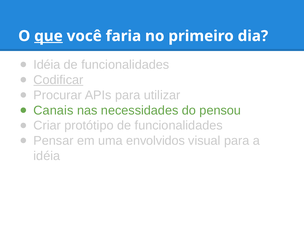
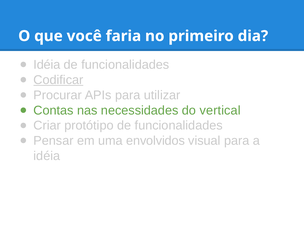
que underline: present -> none
Canais: Canais -> Contas
pensou: pensou -> vertical
